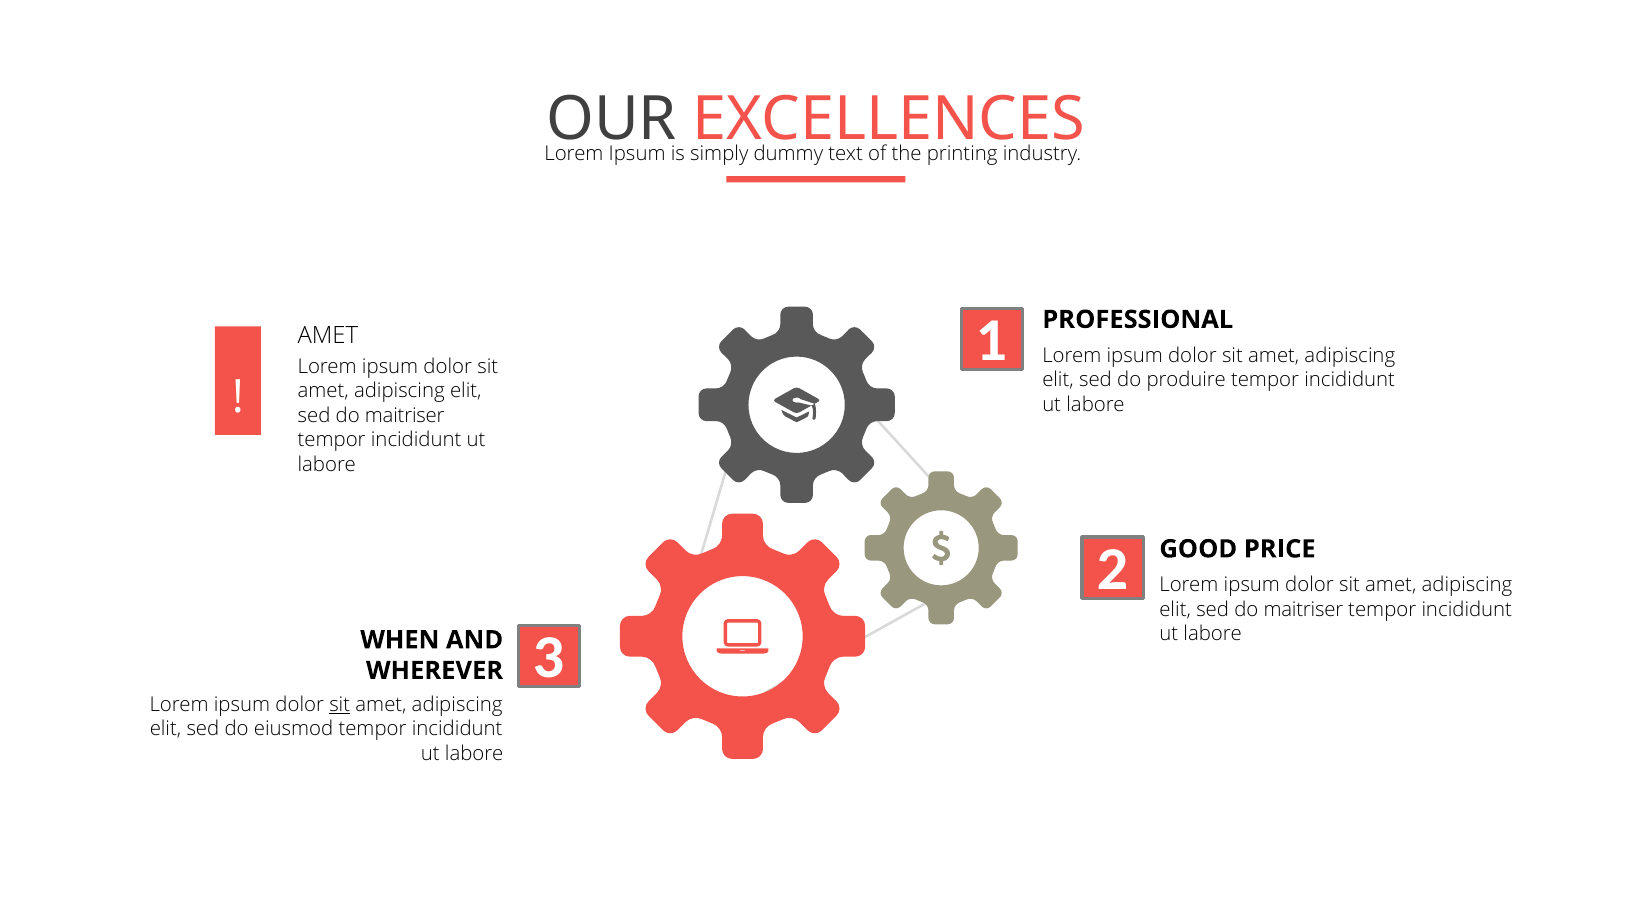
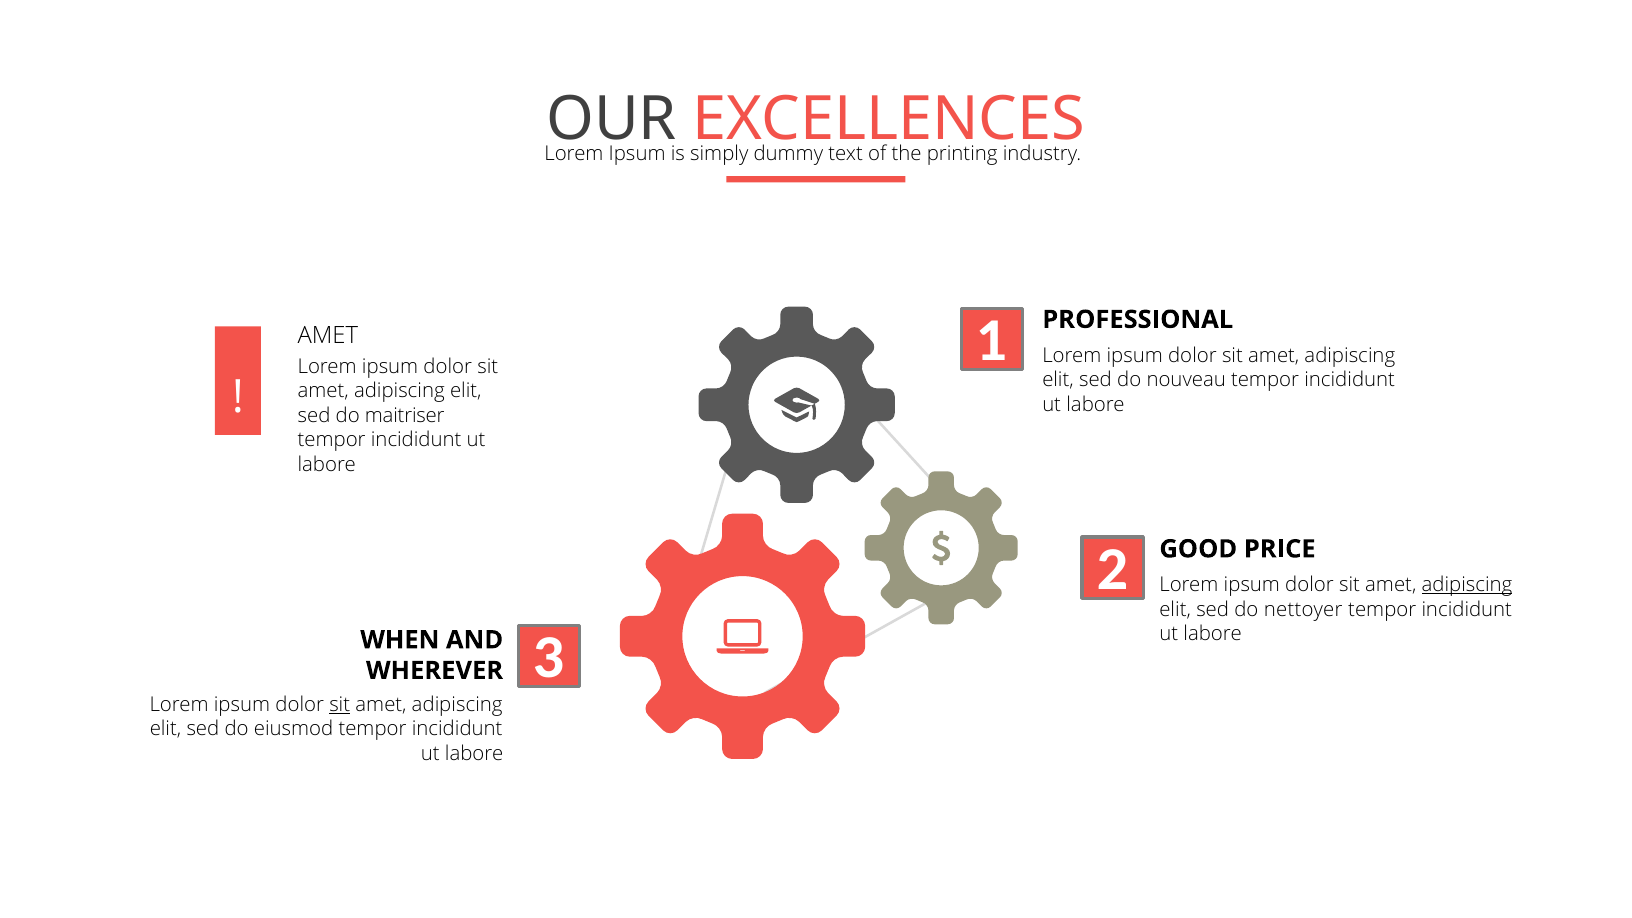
produire: produire -> nouveau
adipiscing at (1467, 585) underline: none -> present
maitriser at (1303, 610): maitriser -> nettoyer
